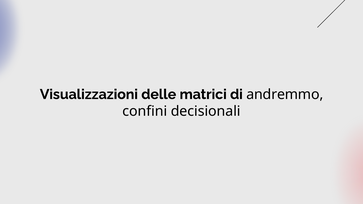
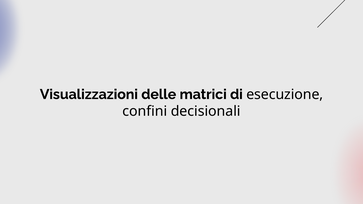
andremmo: andremmo -> esecuzione
